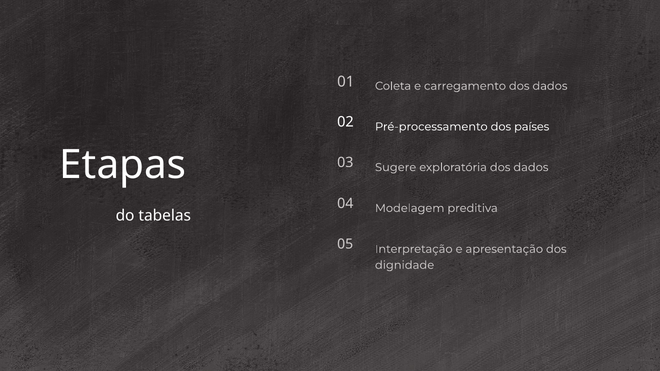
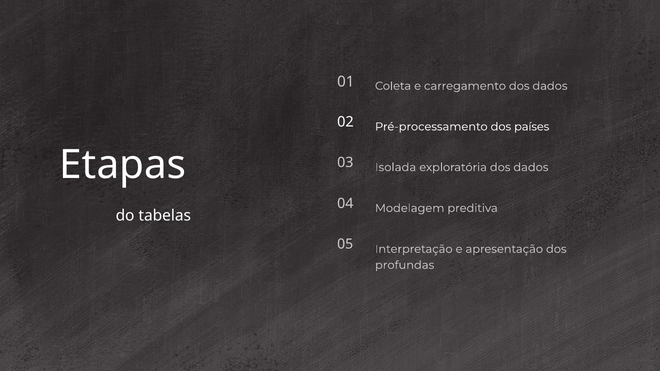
Sugere: Sugere -> Isolada
dignidade: dignidade -> profundas
